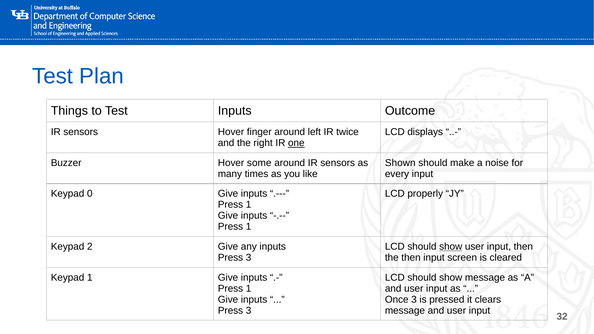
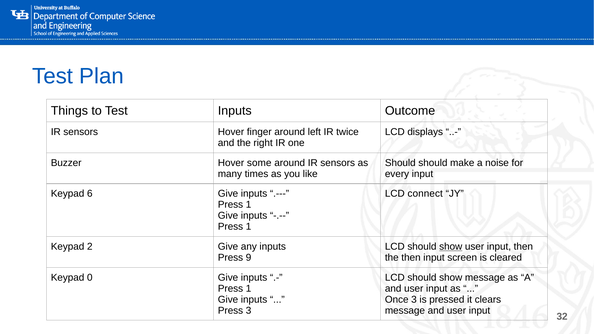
one underline: present -> none
Shown at (400, 163): Shown -> Should
0: 0 -> 6
properly: properly -> connect
3 at (249, 258): 3 -> 9
Keypad 1: 1 -> 0
